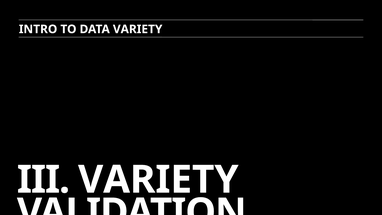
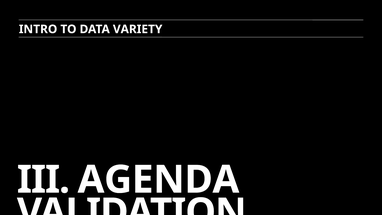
III VARIETY: VARIETY -> AGENDA
